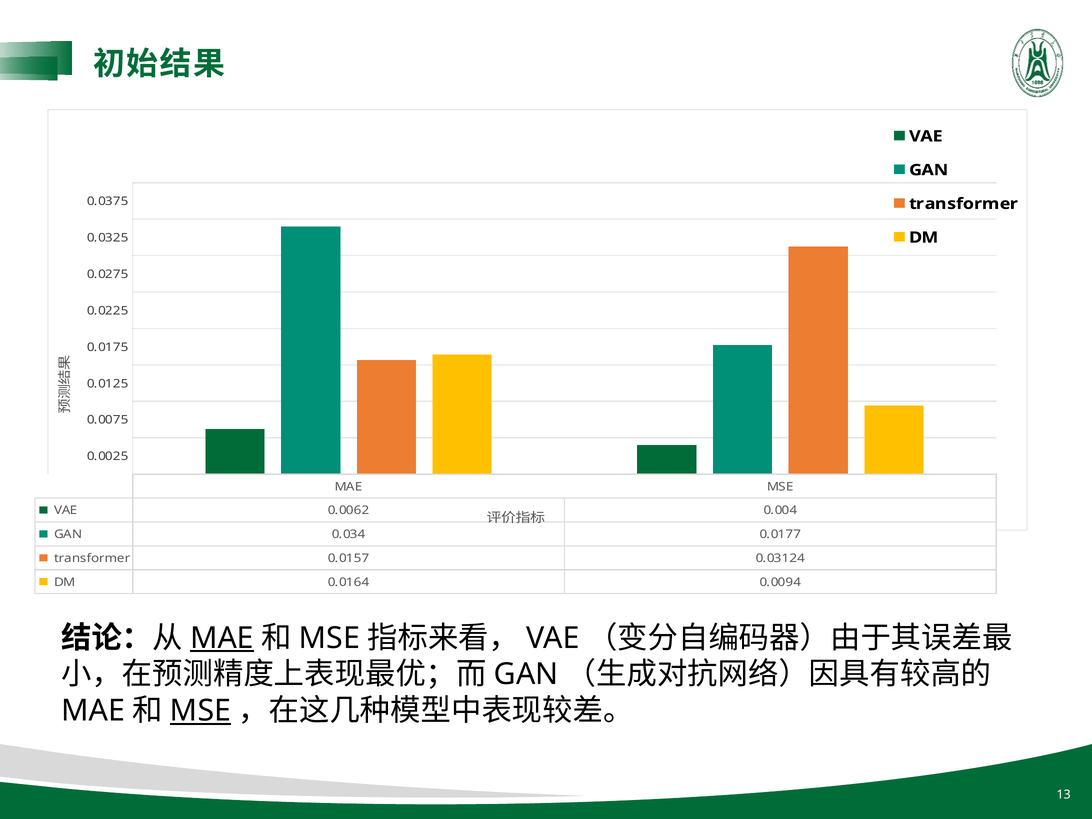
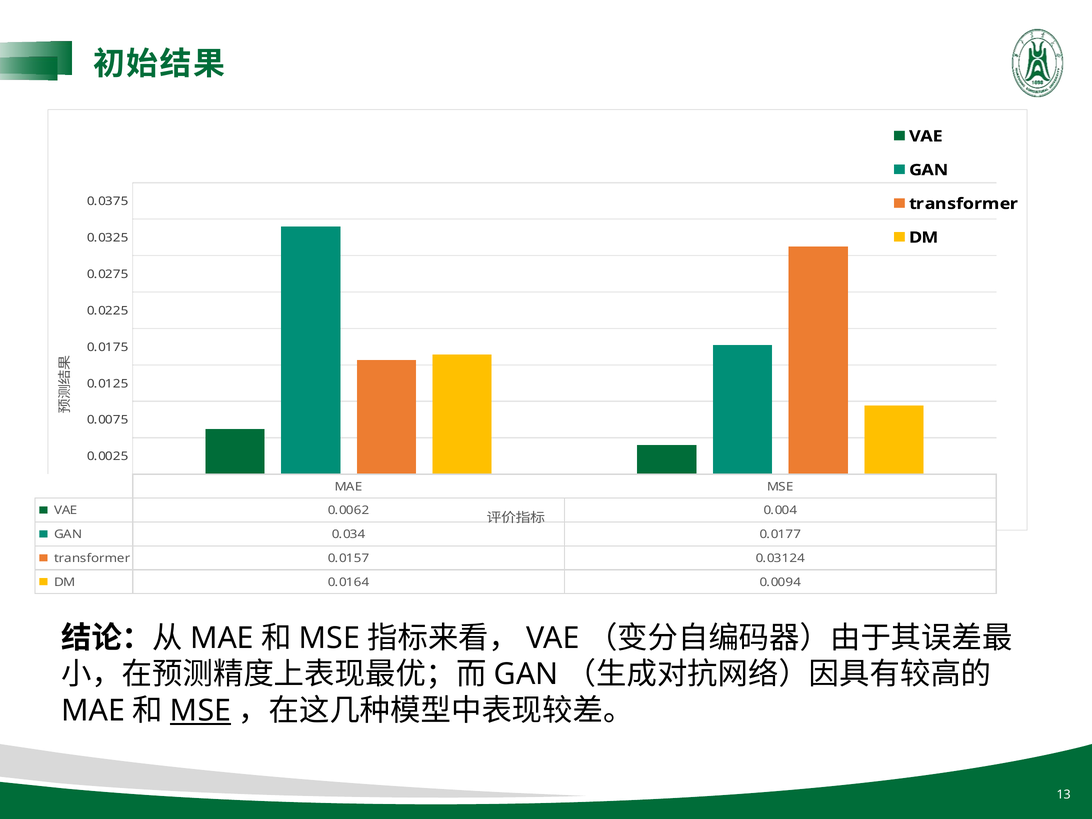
MAE at (222, 638) underline: present -> none
